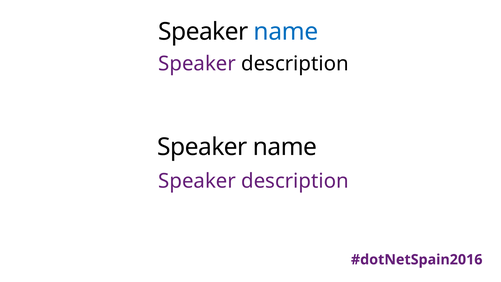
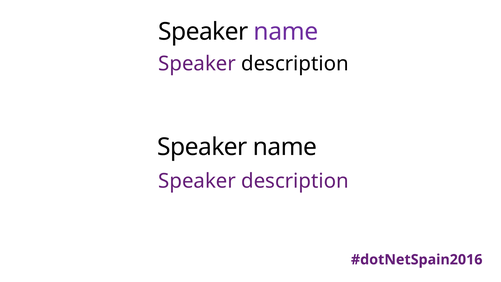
name at (286, 32) colour: blue -> purple
